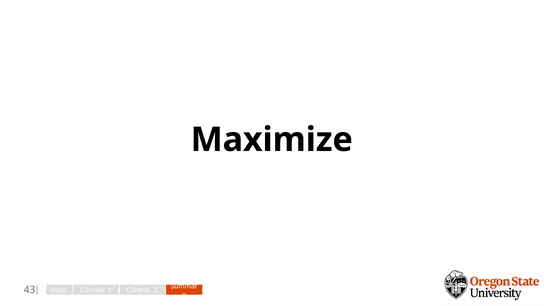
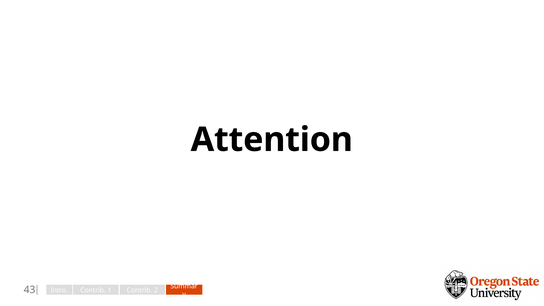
Maximize: Maximize -> Attention
